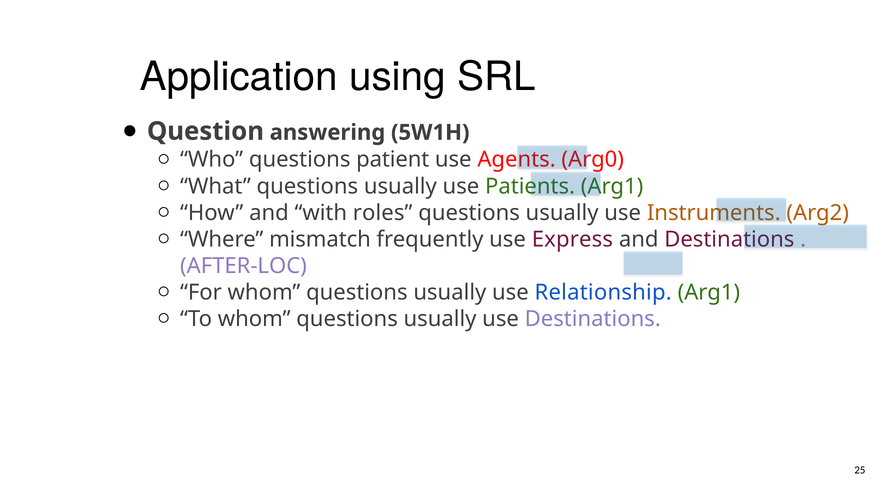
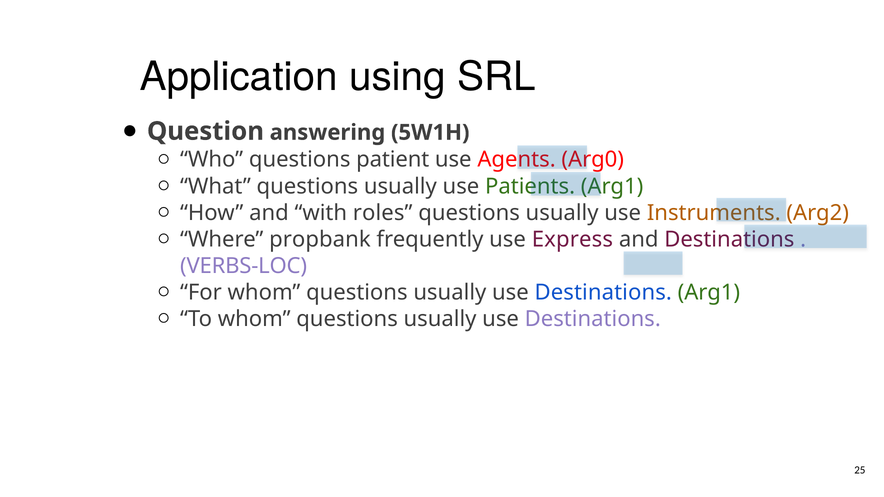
mismatch: mismatch -> propbank
AFTER-LOC: AFTER-LOC -> VERBS-LOC
Relationship at (603, 292): Relationship -> Destinations
